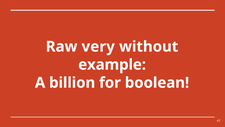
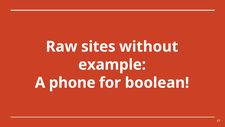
very: very -> sites
billion: billion -> phone
